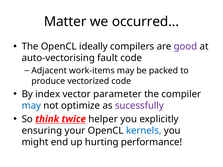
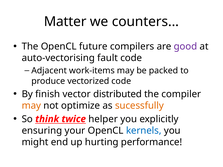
occurred: occurred -> counters
ideally: ideally -> future
index: index -> finish
parameter: parameter -> distributed
may at (31, 106) colour: blue -> orange
sucessfully colour: purple -> orange
